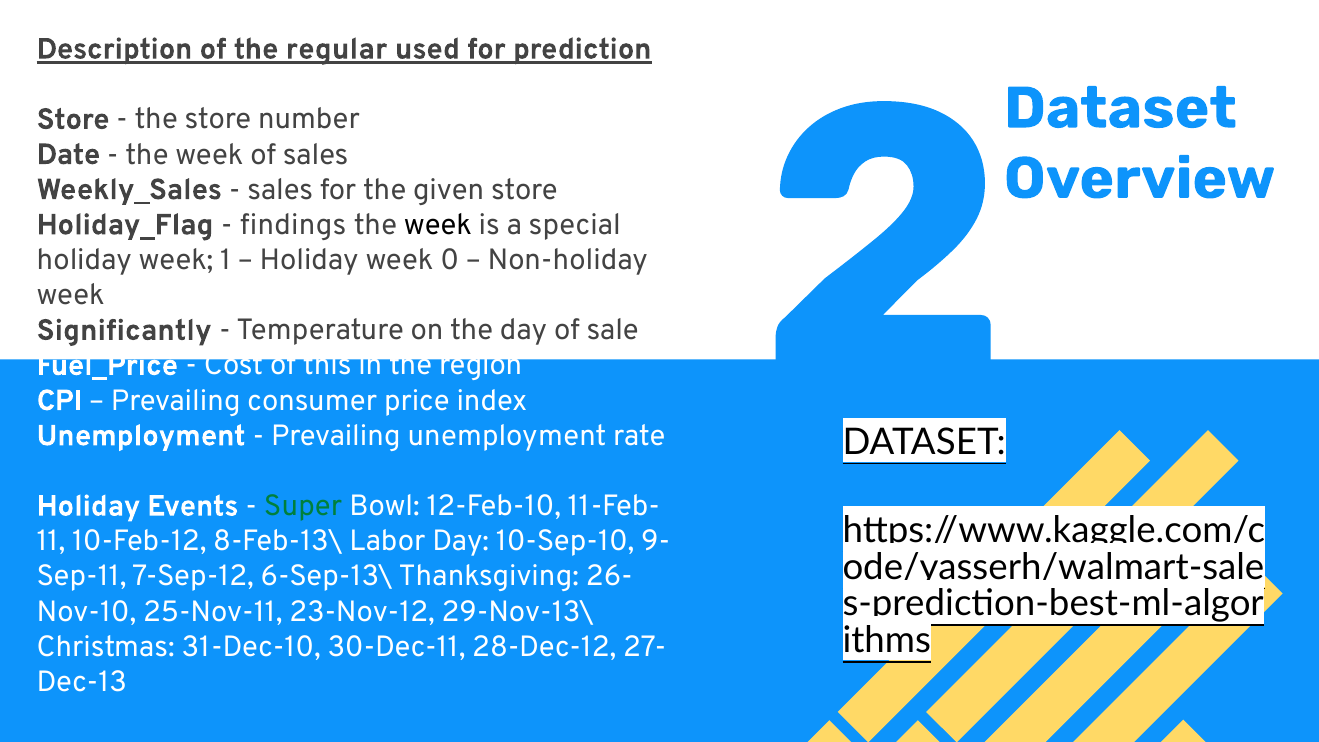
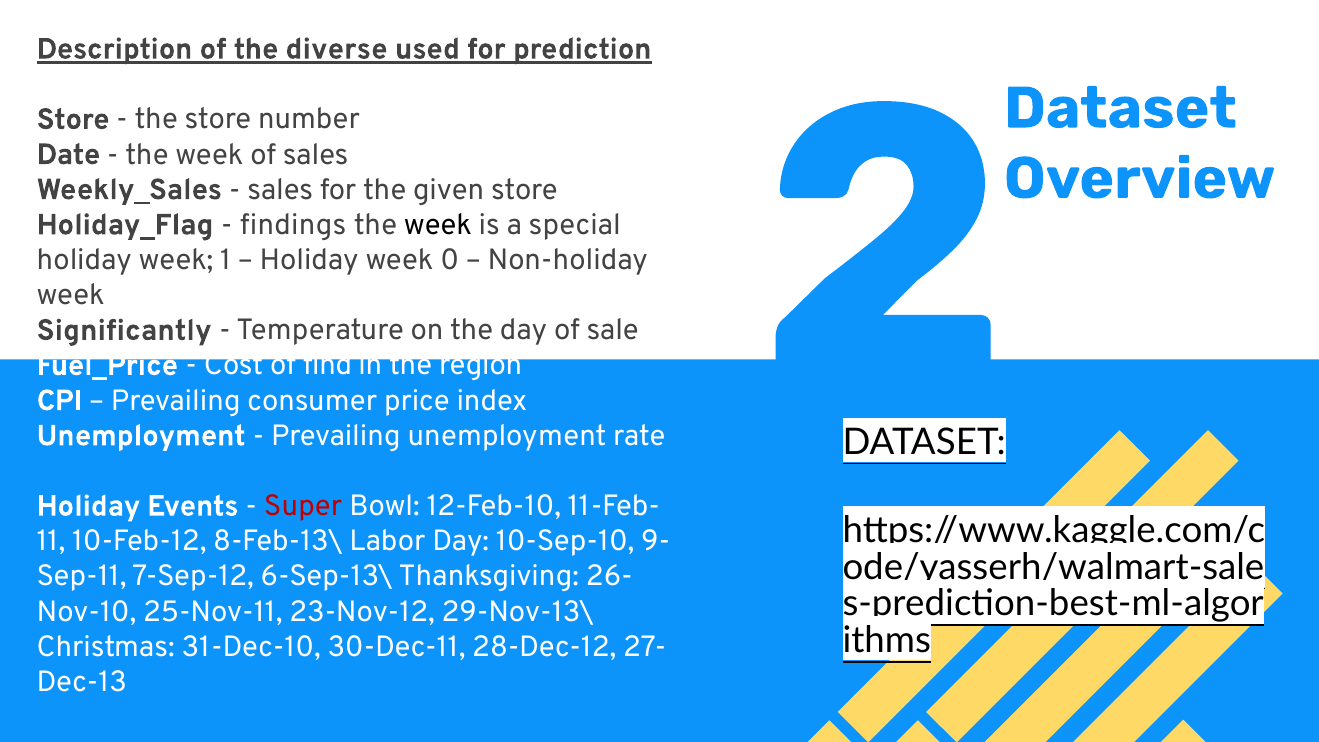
regular: regular -> diverse
this: this -> find
Super colour: green -> red
